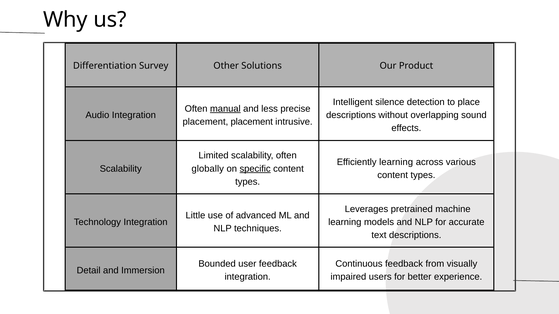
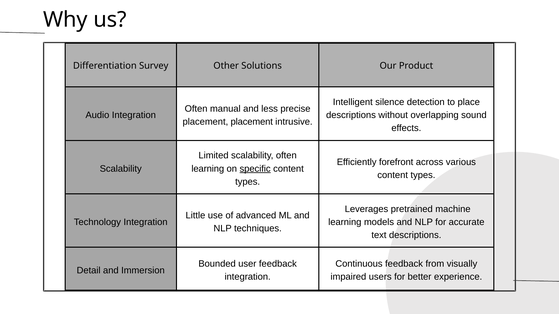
manual underline: present -> none
Efficiently learning: learning -> forefront
globally at (208, 169): globally -> learning
